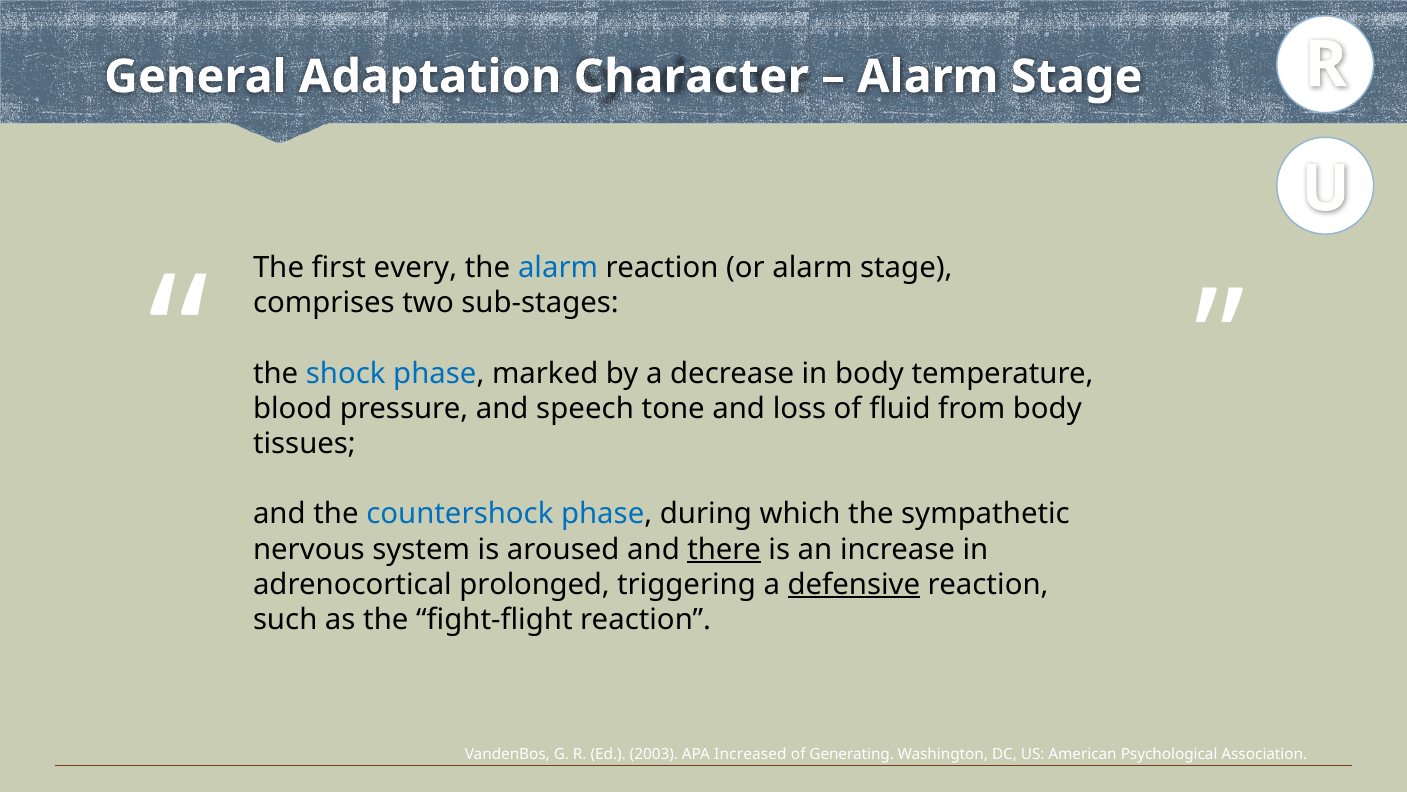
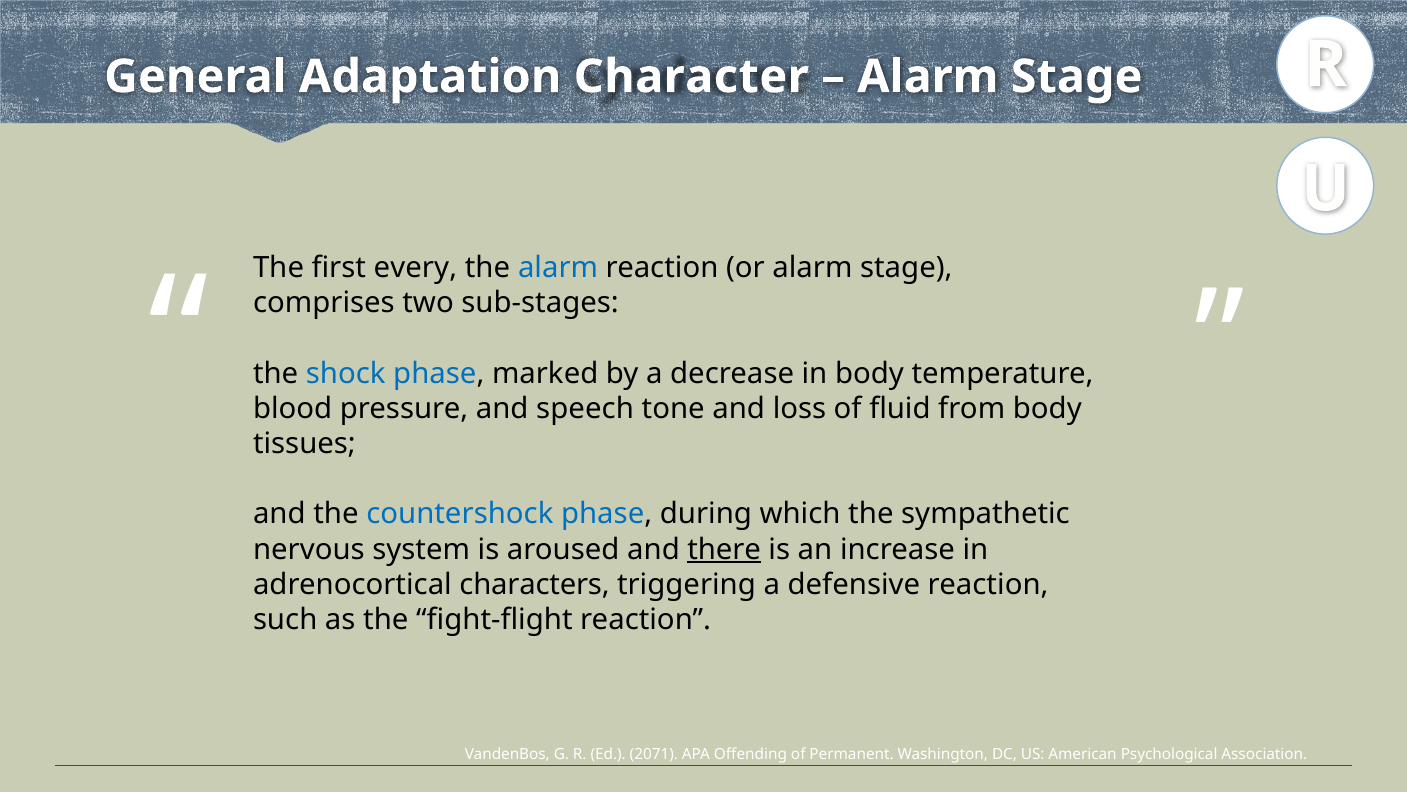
prolonged: prolonged -> characters
defensive underline: present -> none
2003: 2003 -> 2071
Increased: Increased -> Offending
Generating: Generating -> Permanent
